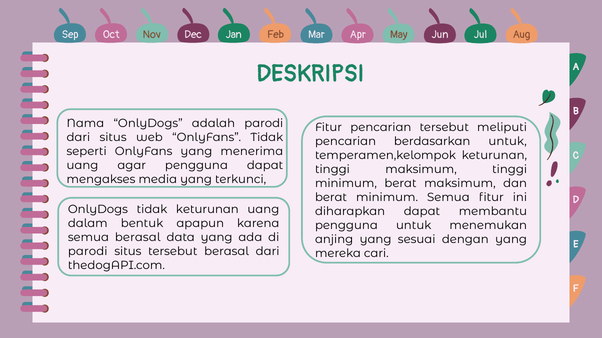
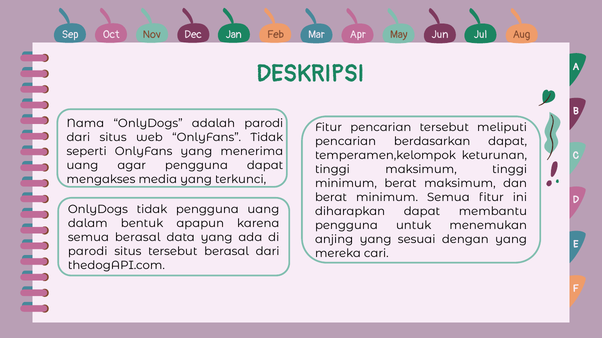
berdasarkan untuk: untuk -> dapat
tidak keturunan: keturunan -> pengguna
